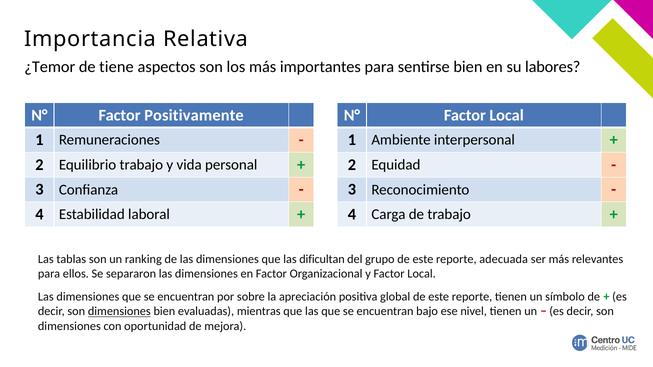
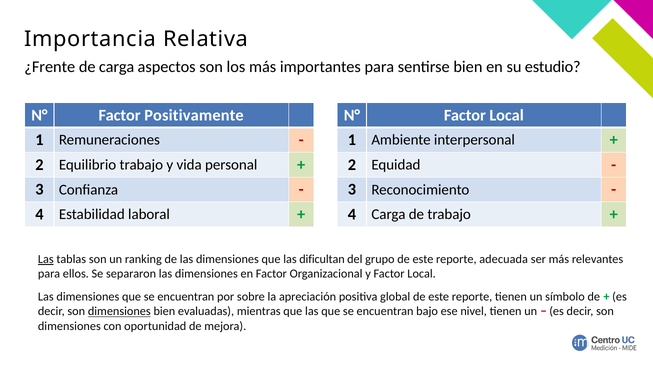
¿Temor: ¿Temor -> ¿Frente
de tiene: tiene -> carga
labores: labores -> estudio
Las at (46, 259) underline: none -> present
